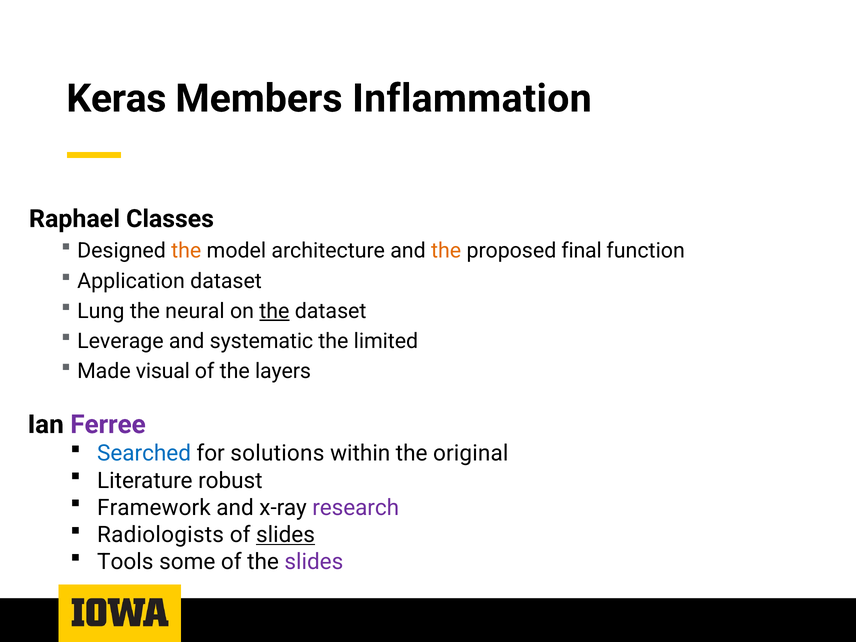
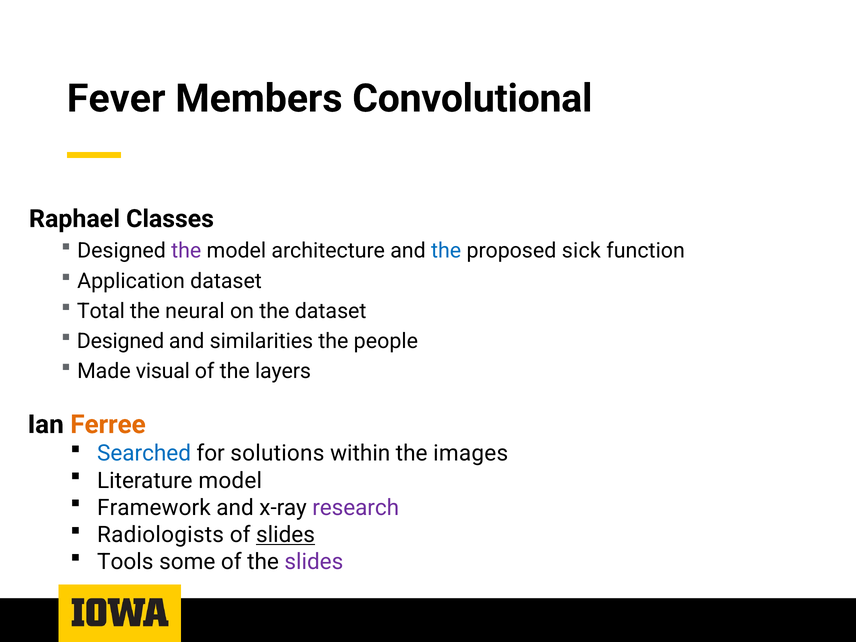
Keras: Keras -> Fever
Inflammation: Inflammation -> Convolutional
the at (186, 251) colour: orange -> purple
the at (446, 251) colour: orange -> blue
final: final -> sick
Lung: Lung -> Total
the at (274, 311) underline: present -> none
Leverage at (120, 341): Leverage -> Designed
systematic: systematic -> similarities
limited: limited -> people
Ferree colour: purple -> orange
original: original -> images
Literature robust: robust -> model
